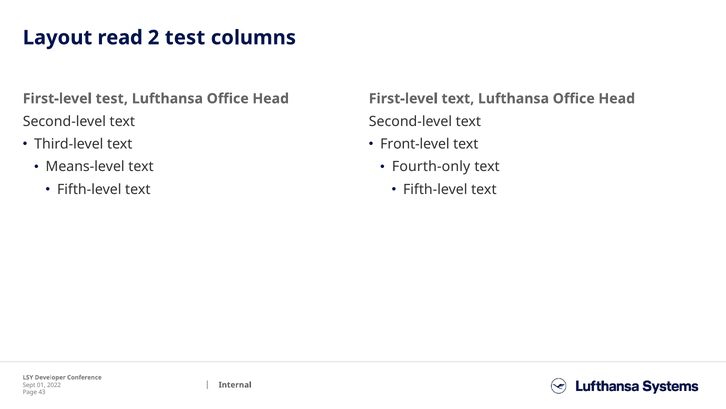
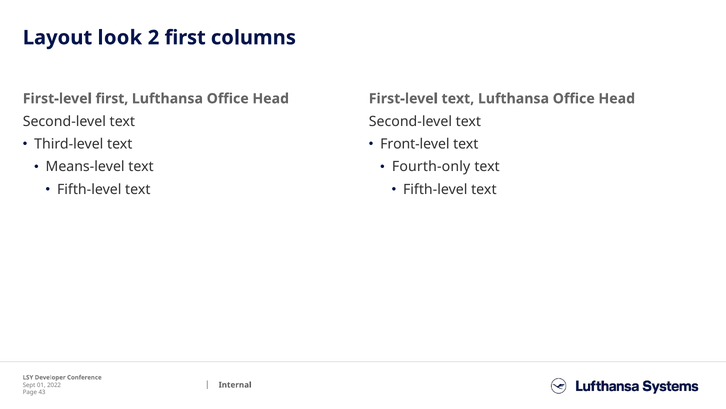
read: read -> look
2 test: test -> first
First-level test: test -> first
